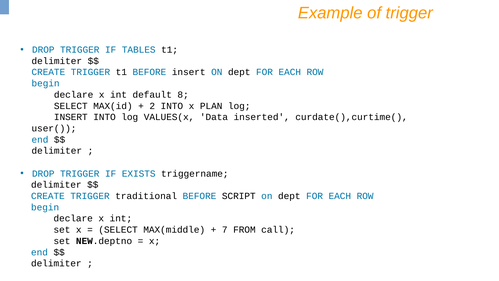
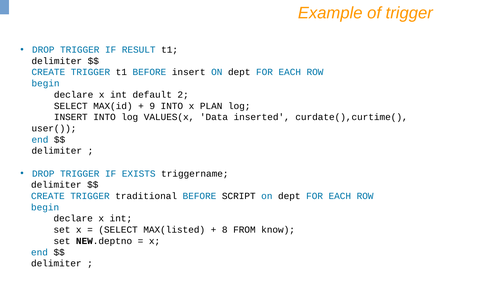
TABLES: TABLES -> RESULT
8: 8 -> 2
2: 2 -> 9
MAX(middle: MAX(middle -> MAX(listed
7: 7 -> 8
call: call -> know
